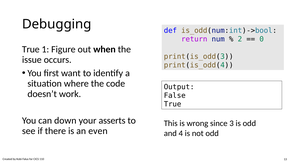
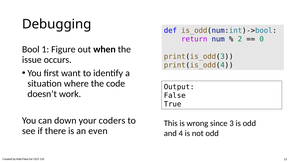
True at (31, 50): True -> Bool
asserts: asserts -> coders
